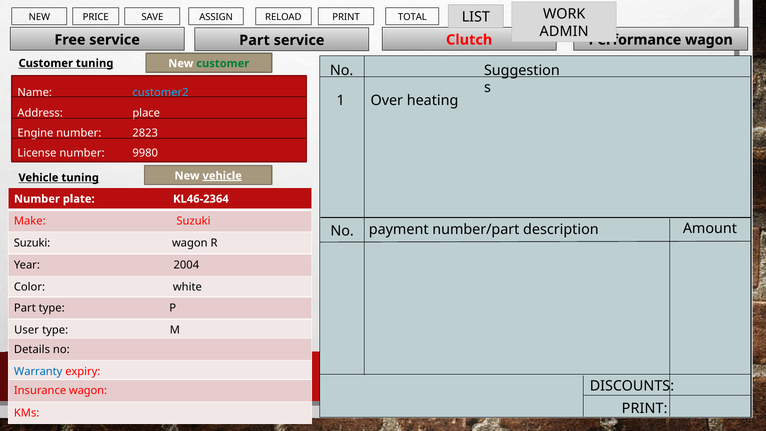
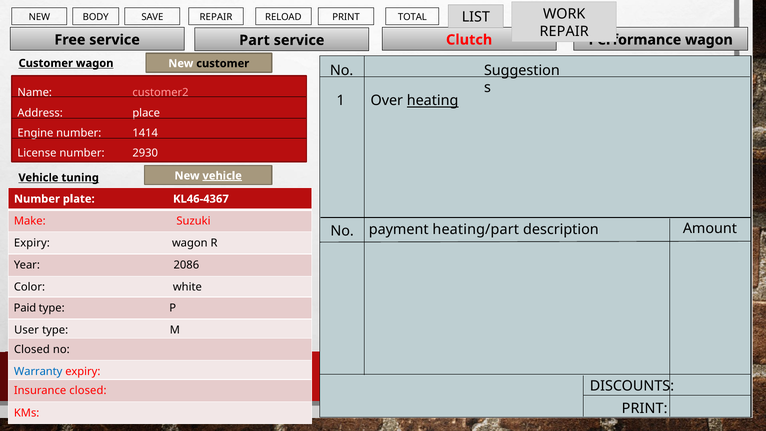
PRICE: PRICE -> BODY
SAVE ASSIGN: ASSIGN -> REPAIR
ADMIN at (564, 31): ADMIN -> REPAIR
Customer tuning: tuning -> wagon
customer at (223, 63) colour: green -> black
customer2 colour: light blue -> pink
heating underline: none -> present
2823: 2823 -> 1414
9980: 9980 -> 2930
KL46-2364: KL46-2364 -> KL46-4367
number/part: number/part -> heating/part
Suzuki at (32, 243): Suzuki -> Expiry
2004: 2004 -> 2086
Part at (25, 308): Part -> Paid
Details at (32, 349): Details -> Closed
Insurance wagon: wagon -> closed
